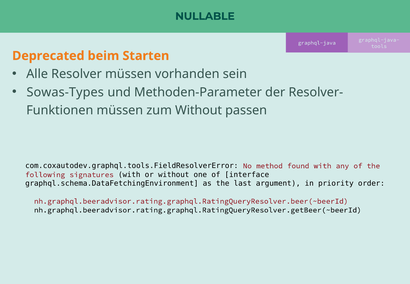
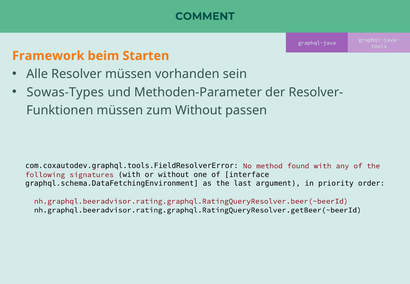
NULLABLE: NULLABLE -> COMMENT
Deprecated: Deprecated -> Framework
